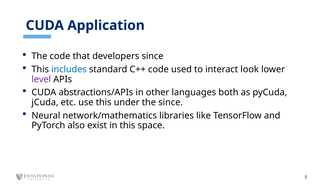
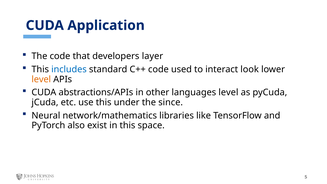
developers since: since -> layer
level at (41, 79) colour: purple -> orange
languages both: both -> level
